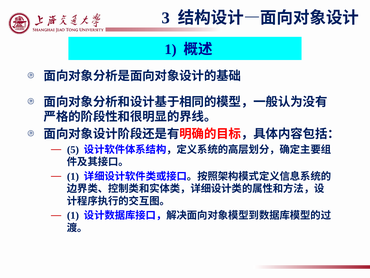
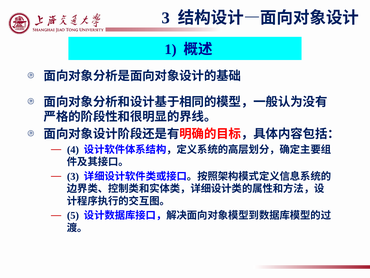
5: 5 -> 4
1 at (73, 176): 1 -> 3
1 at (73, 215): 1 -> 5
